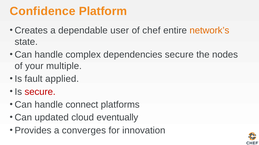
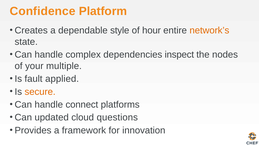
user: user -> style
chef: chef -> hour
dependencies secure: secure -> inspect
secure at (40, 92) colour: red -> orange
eventually: eventually -> questions
converges: converges -> framework
